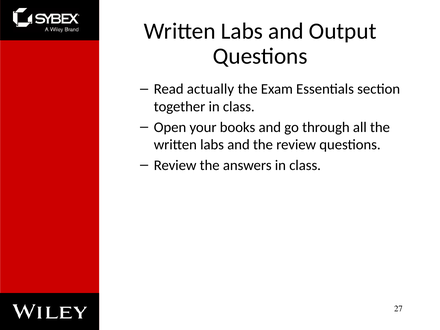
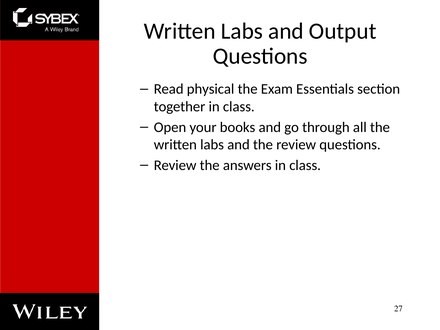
actually: actually -> physical
